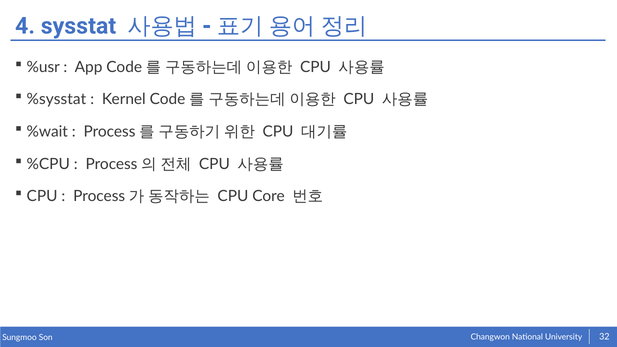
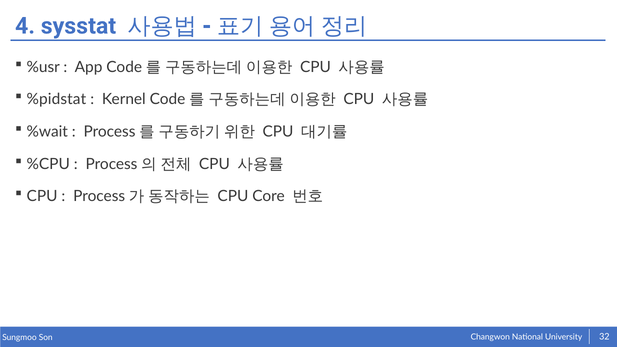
%sysstat: %sysstat -> %pidstat
